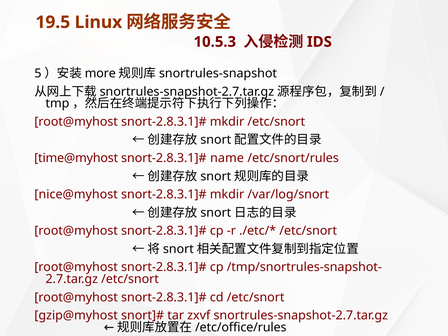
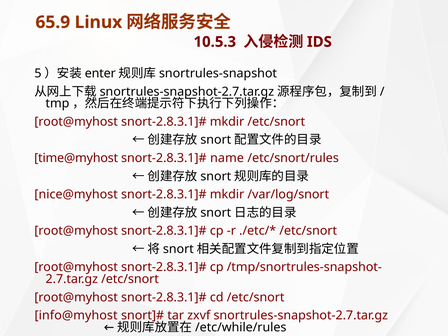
19.5: 19.5 -> 65.9
more: more -> enter
gzip@myhost: gzip@myhost -> info@myhost
/etc/office/rules: /etc/office/rules -> /etc/while/rules
